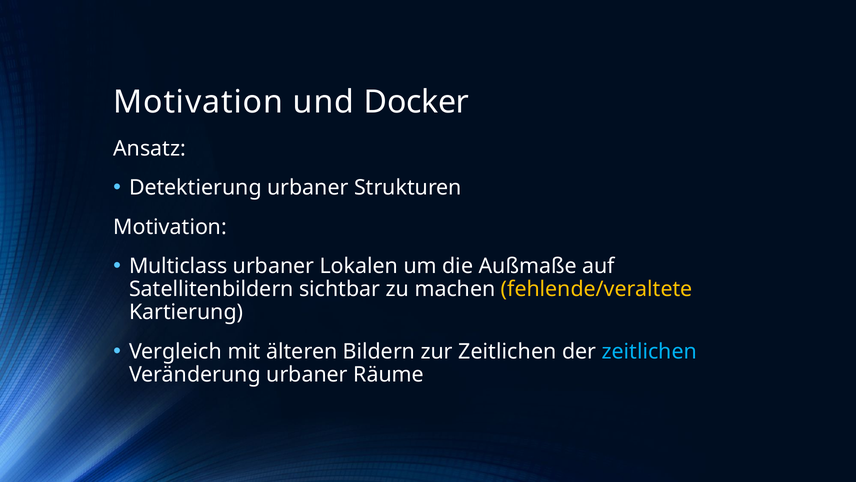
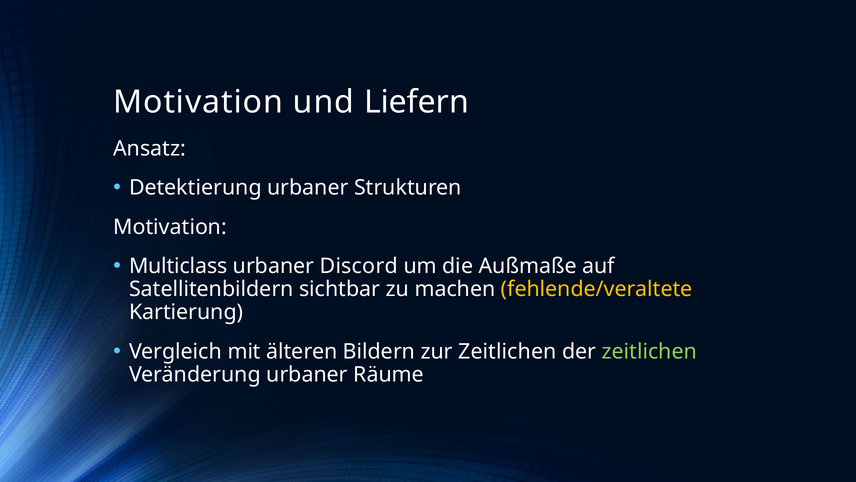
Docker: Docker -> Liefern
Lokalen: Lokalen -> Discord
zeitlichen at (649, 351) colour: light blue -> light green
